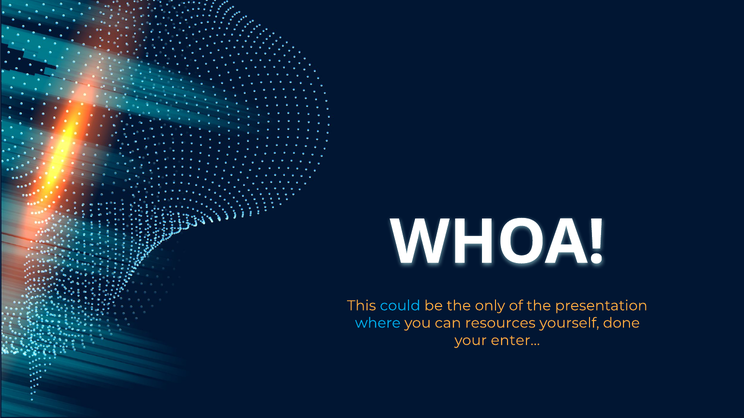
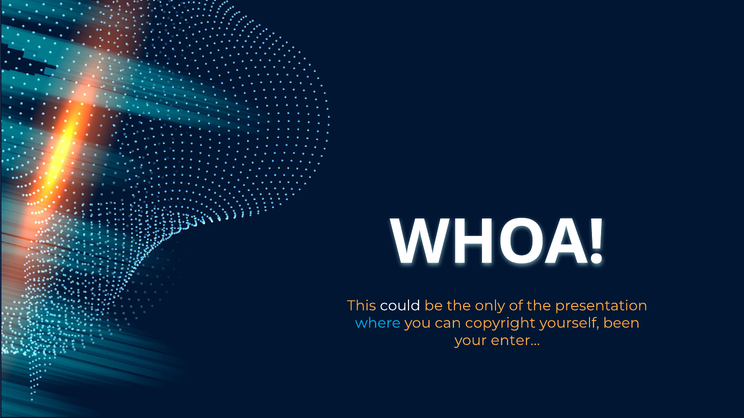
could colour: light blue -> white
resources: resources -> copyright
done: done -> been
